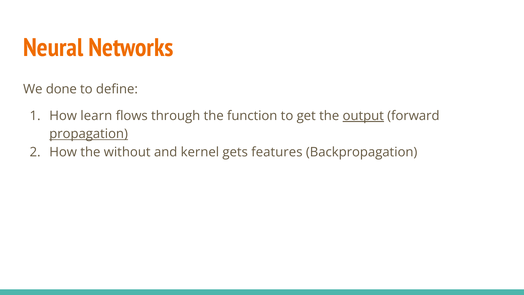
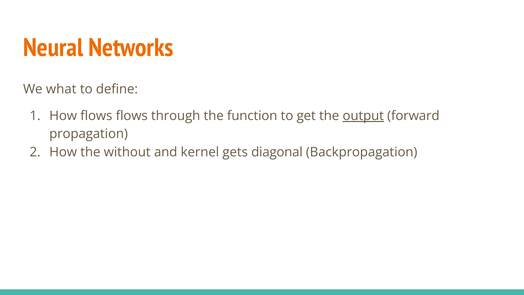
done: done -> what
How learn: learn -> flows
propagation underline: present -> none
features: features -> diagonal
